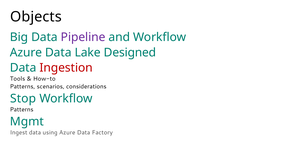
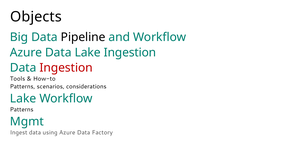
Pipeline colour: purple -> black
Lake Designed: Designed -> Ingestion
Stop at (23, 98): Stop -> Lake
